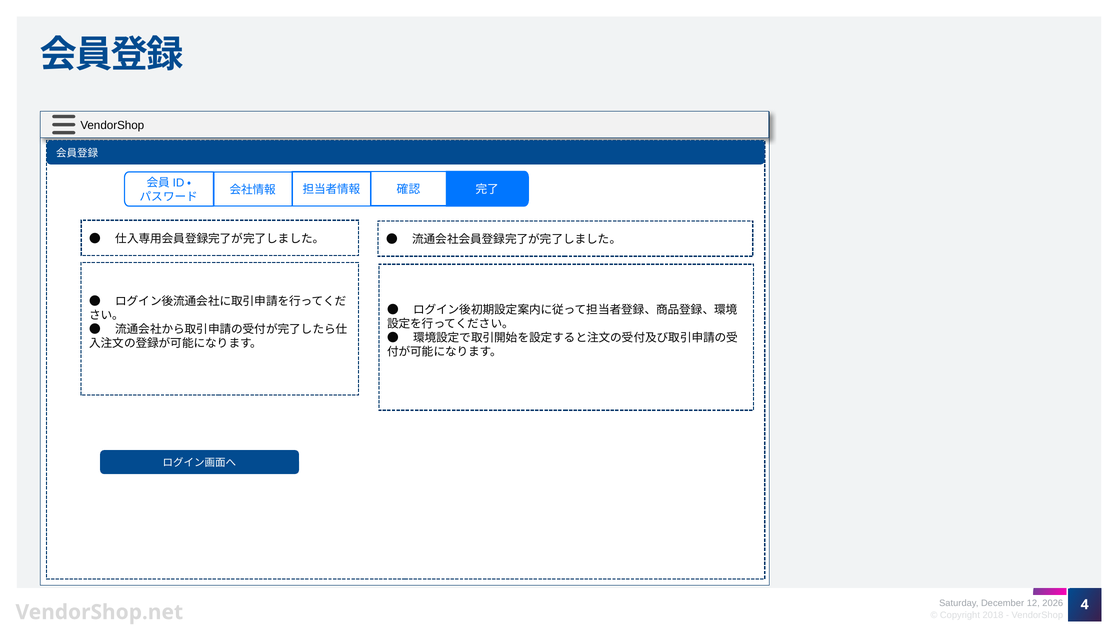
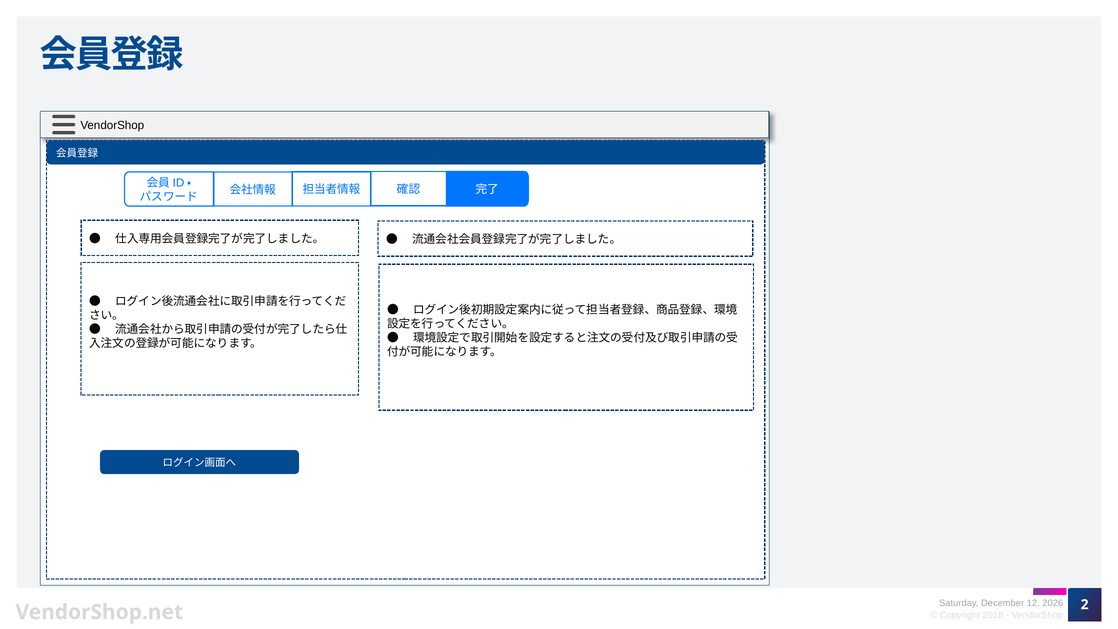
4: 4 -> 2
